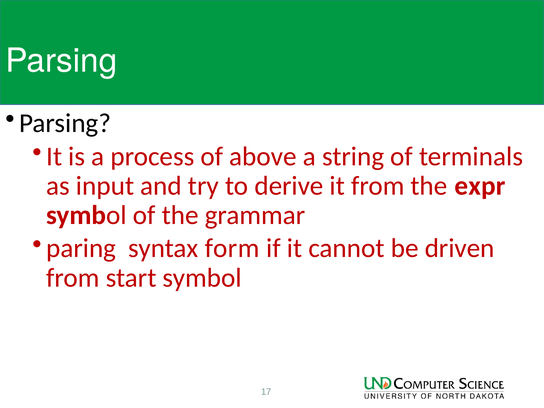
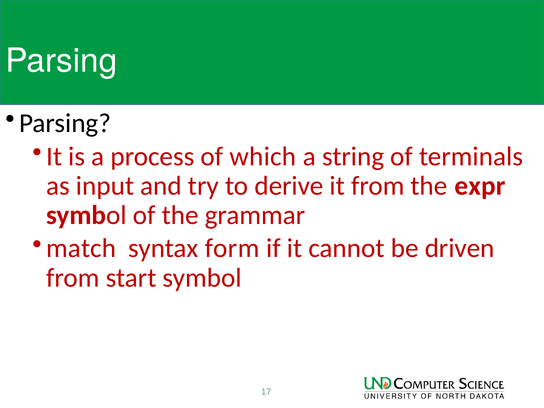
above: above -> which
paring: paring -> match
